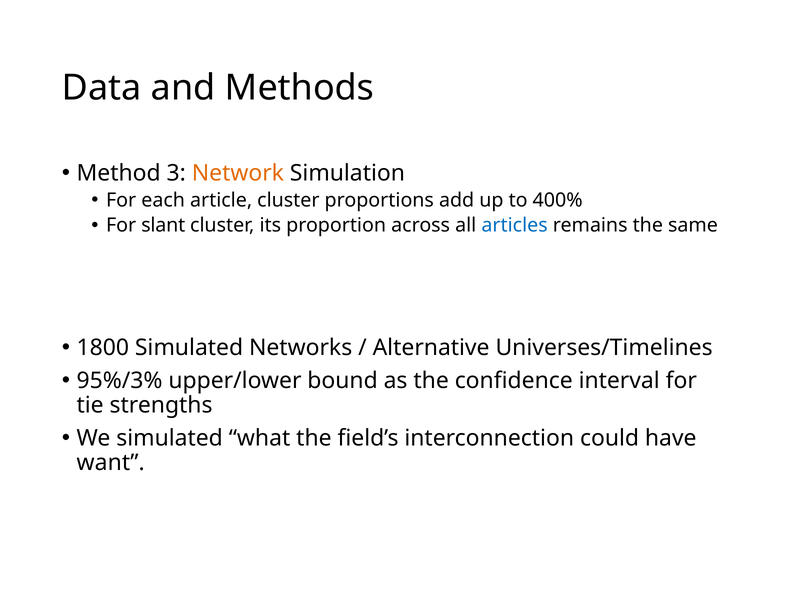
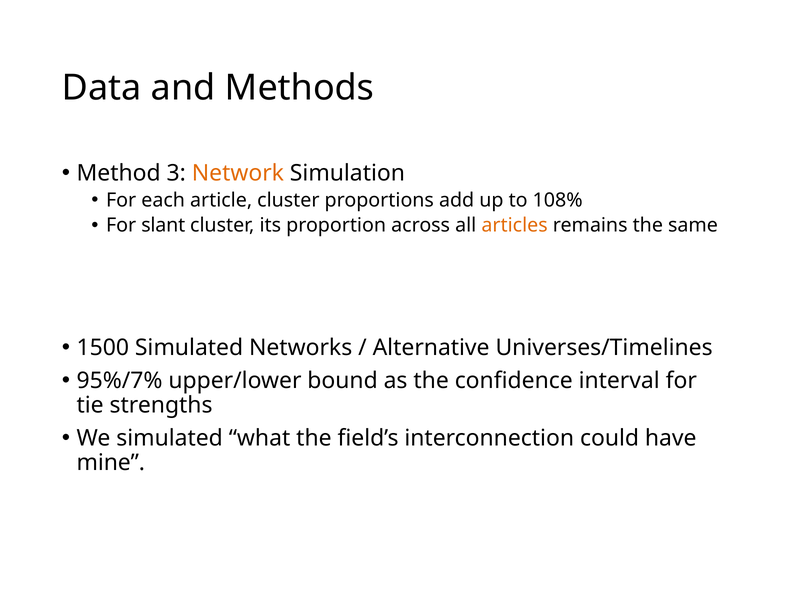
400%: 400% -> 108%
articles colour: blue -> orange
1800: 1800 -> 1500
95%/3%: 95%/3% -> 95%/7%
want: want -> mine
